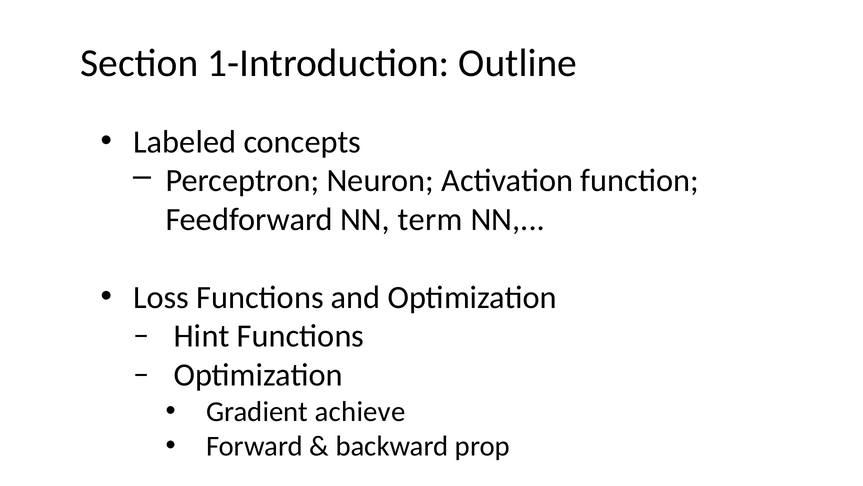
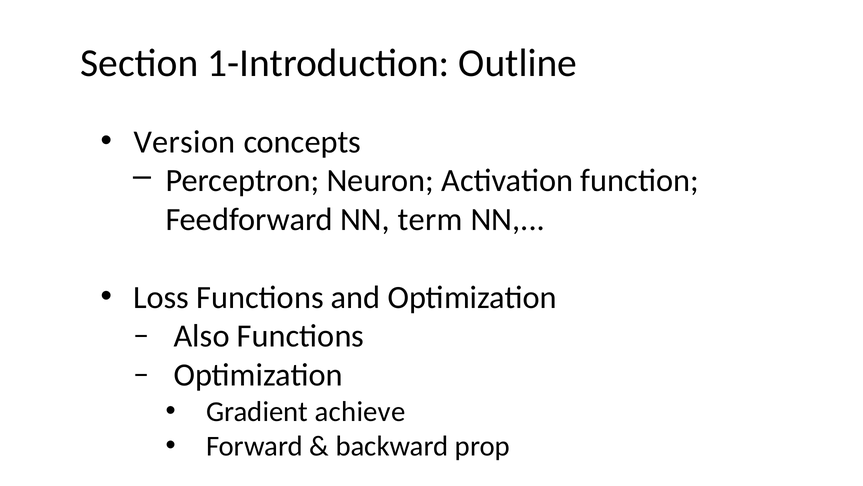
Labeled: Labeled -> Version
Hint: Hint -> Also
